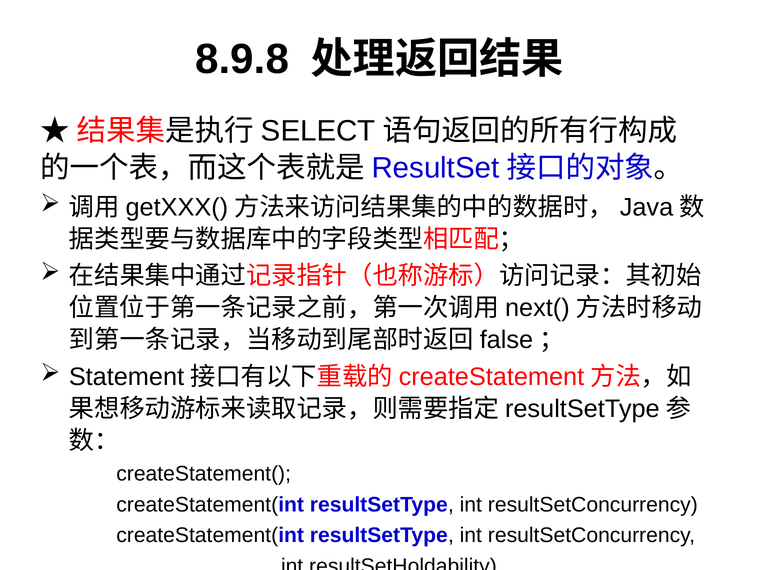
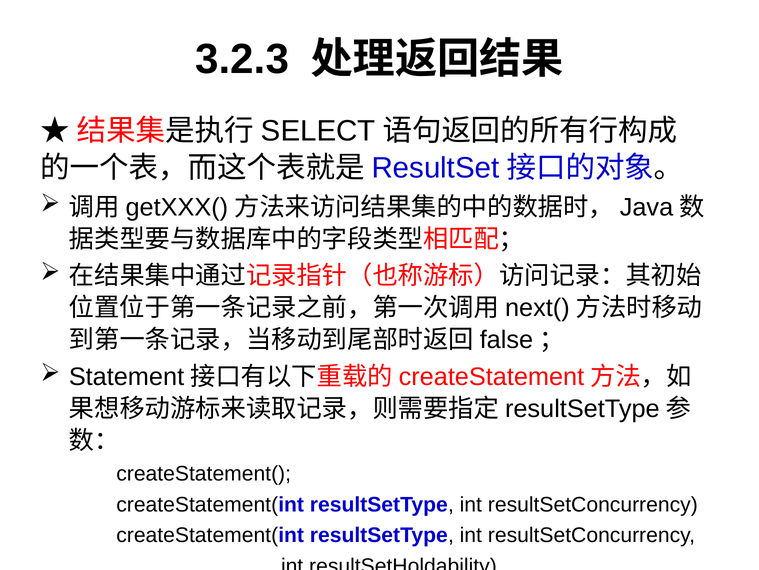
8.9.8: 8.9.8 -> 3.2.3
